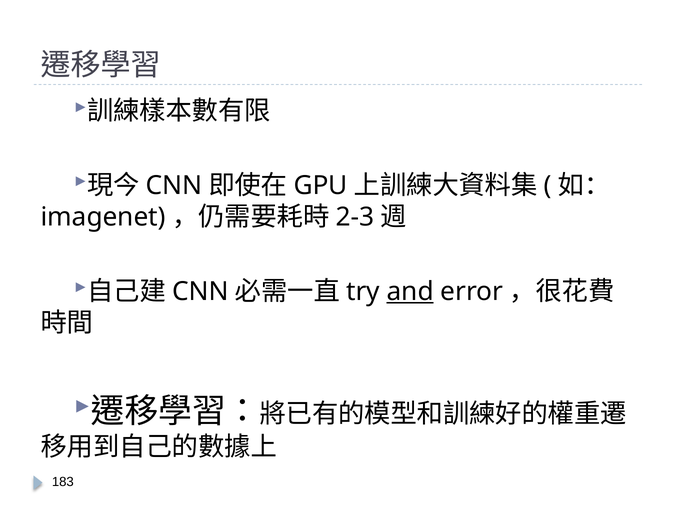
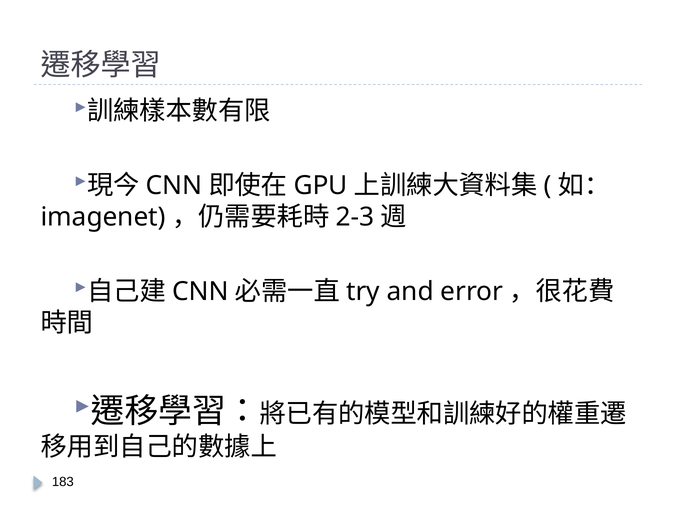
and underline: present -> none
